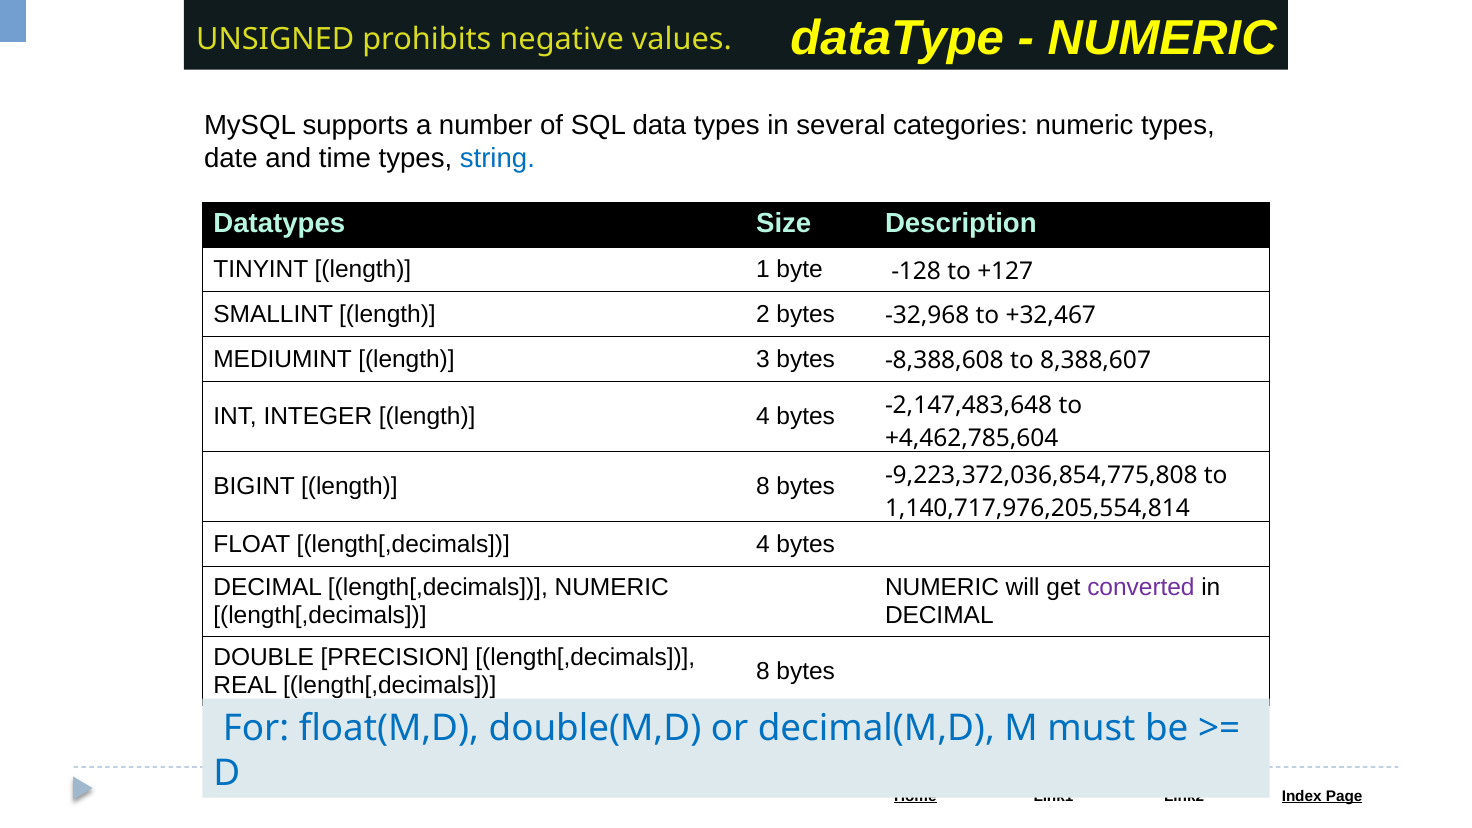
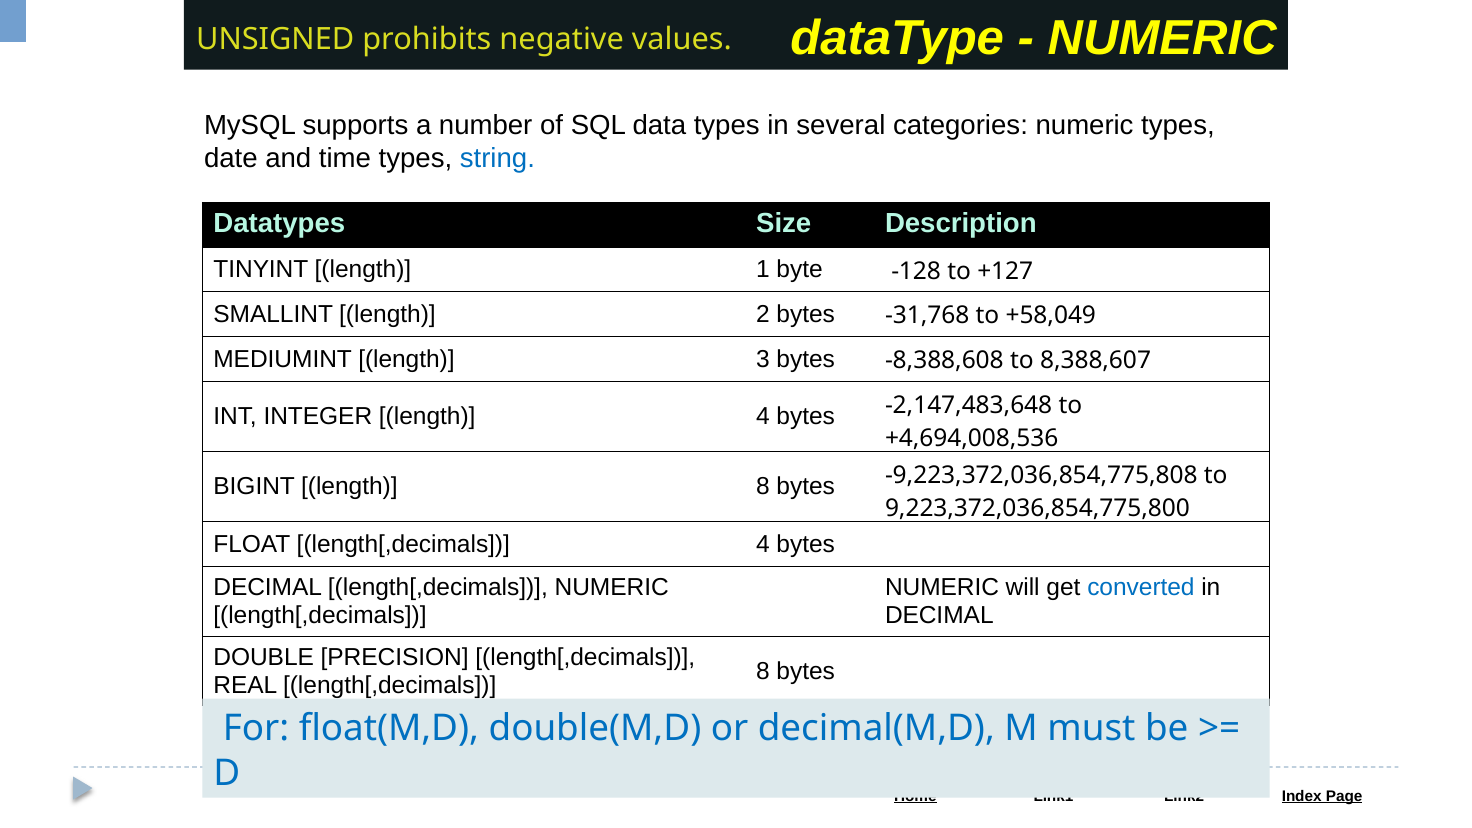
-32,968: -32,968 -> -31,768
+32,467: +32,467 -> +58,049
+4,462,785,604: +4,462,785,604 -> +4,694,008,536
1,140,717,976,205,554,814: 1,140,717,976,205,554,814 -> 9,223,372,036,854,775,800
converted colour: purple -> blue
